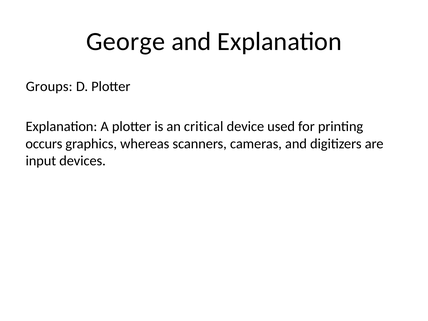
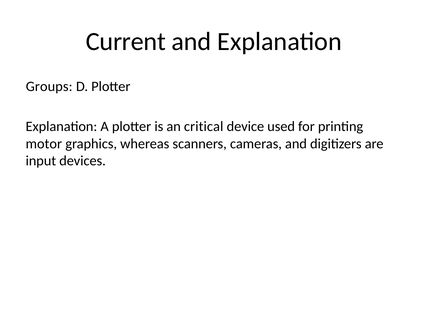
George: George -> Current
occurs: occurs -> motor
